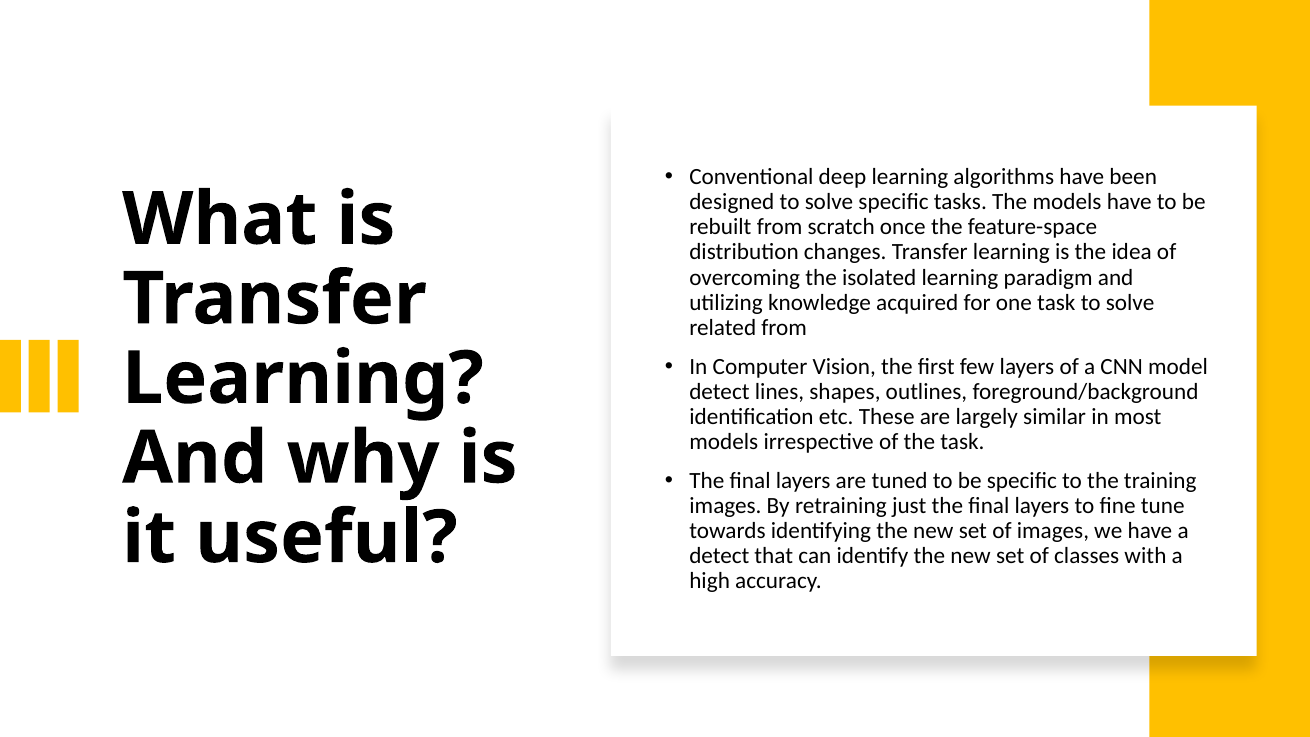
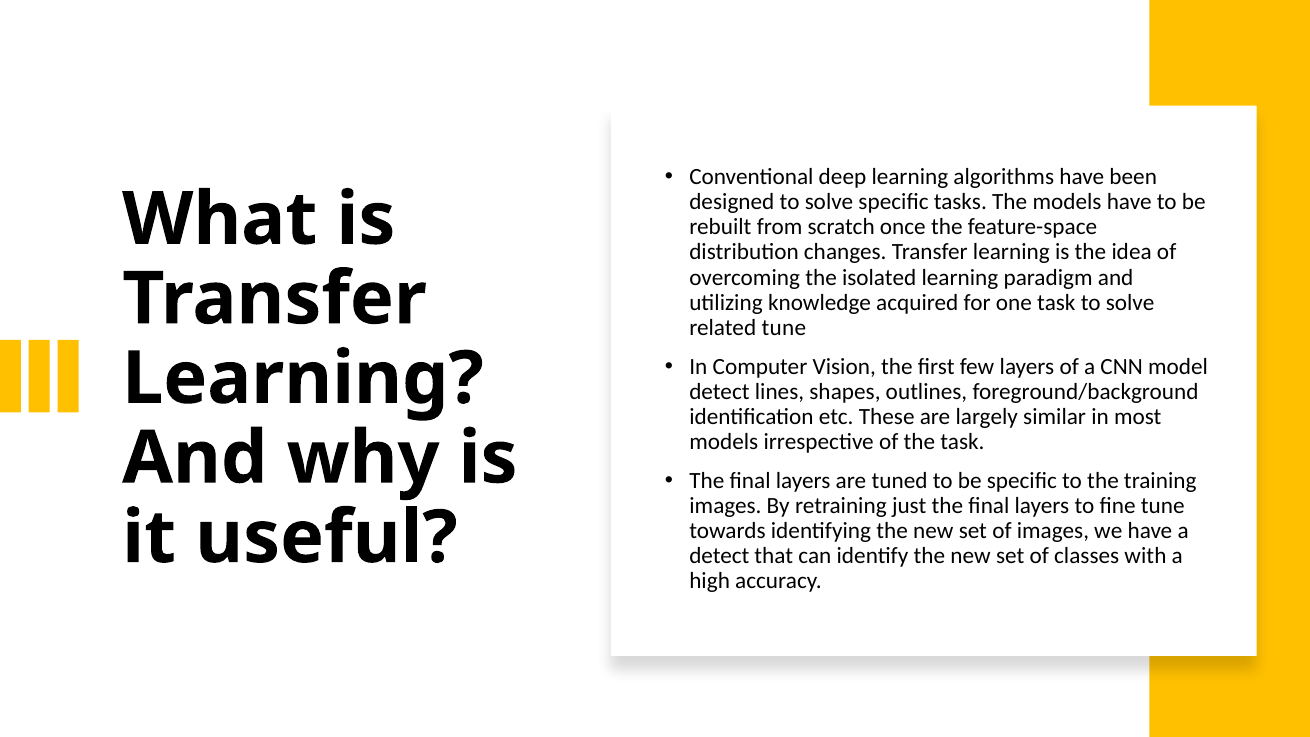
related from: from -> tune
